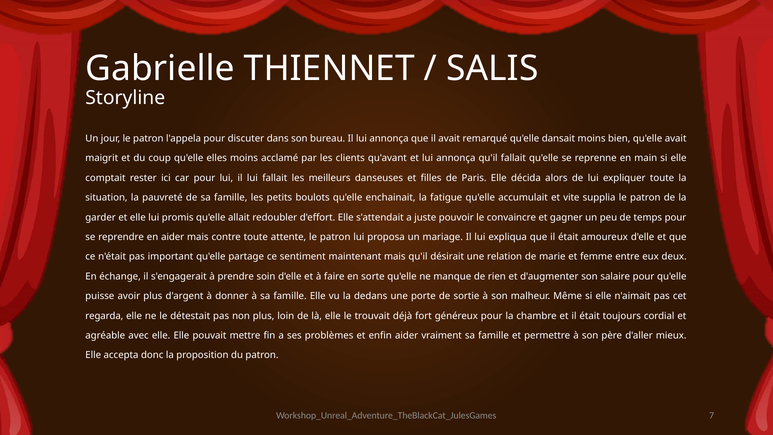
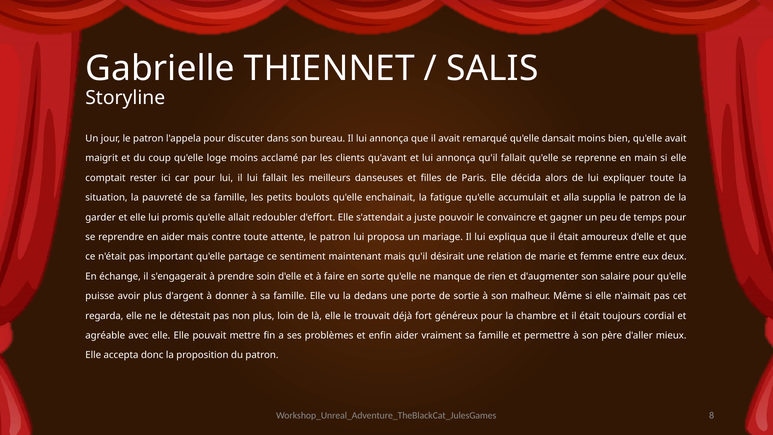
elles: elles -> loge
vite: vite -> alla
7: 7 -> 8
